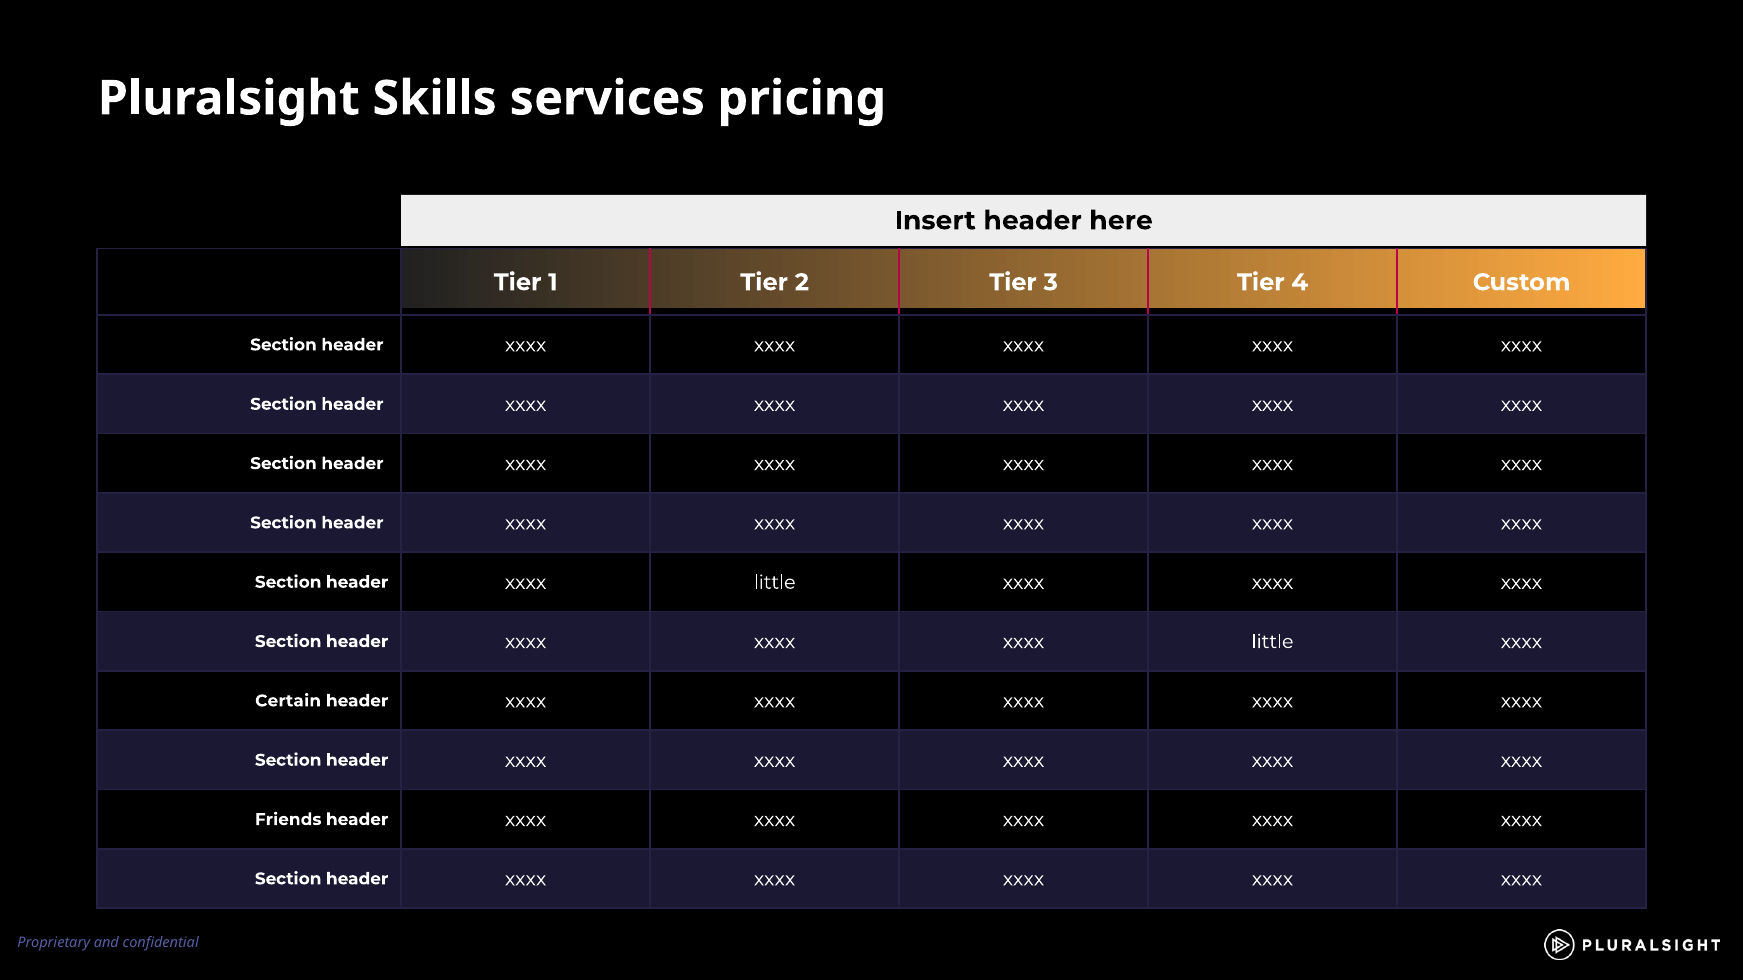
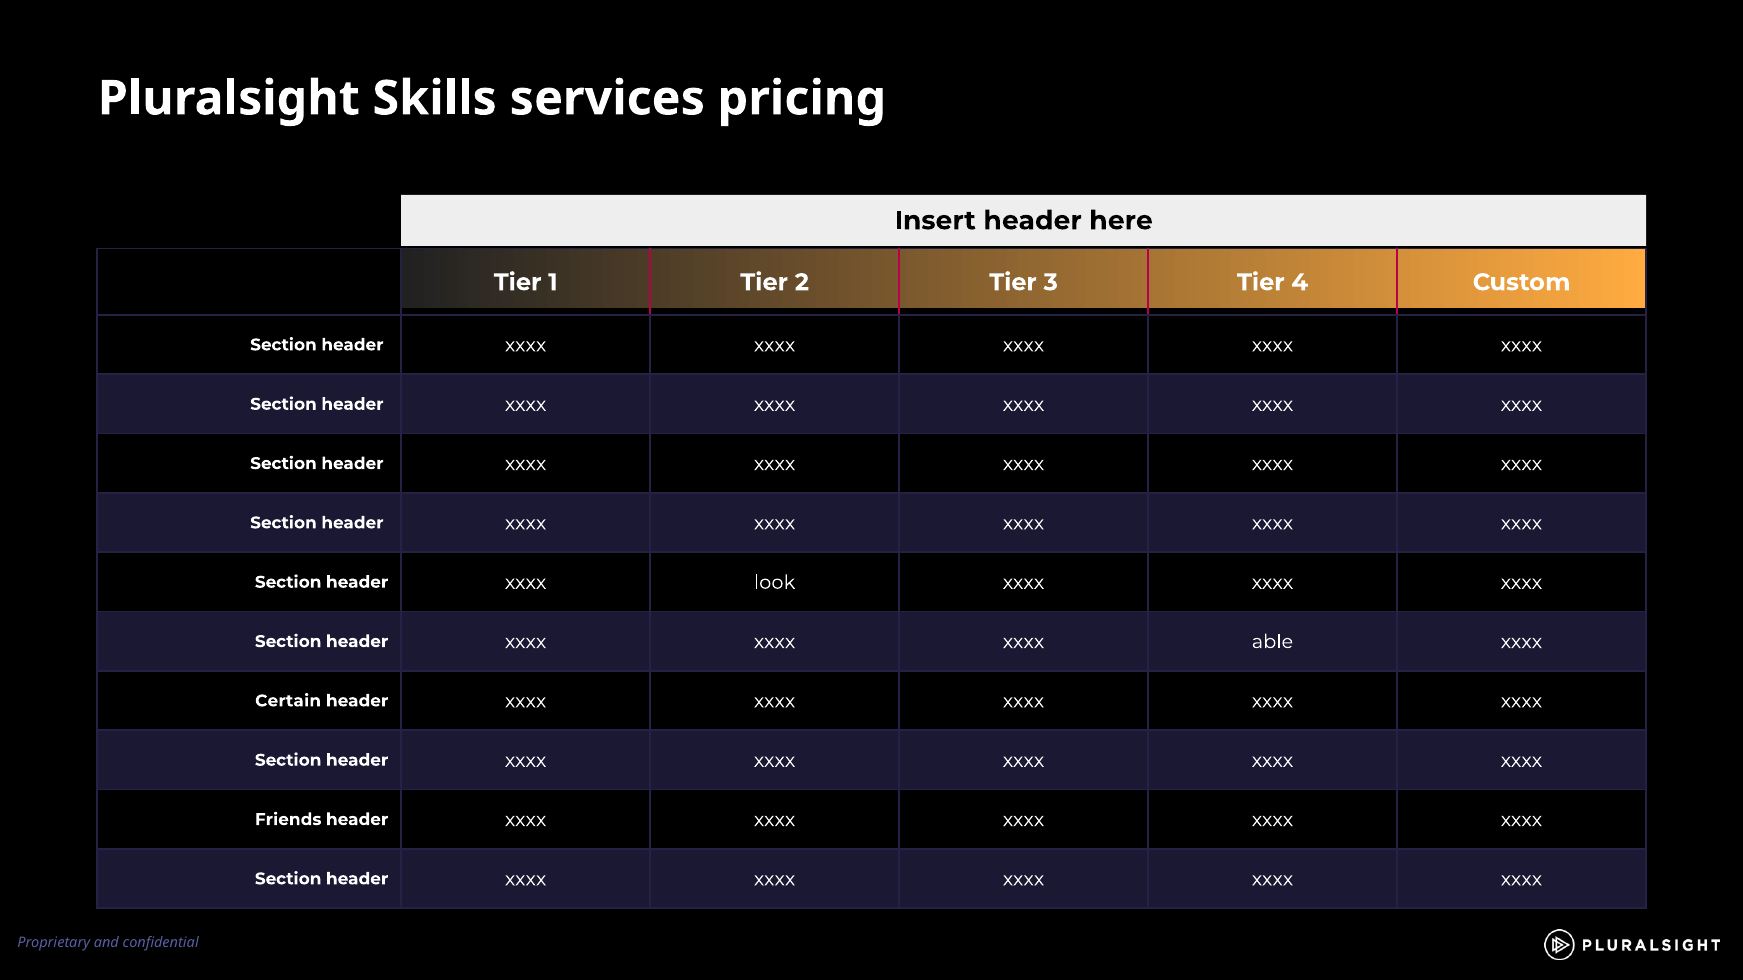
header xxxx little: little -> look
xxxx xxxx little: little -> able
